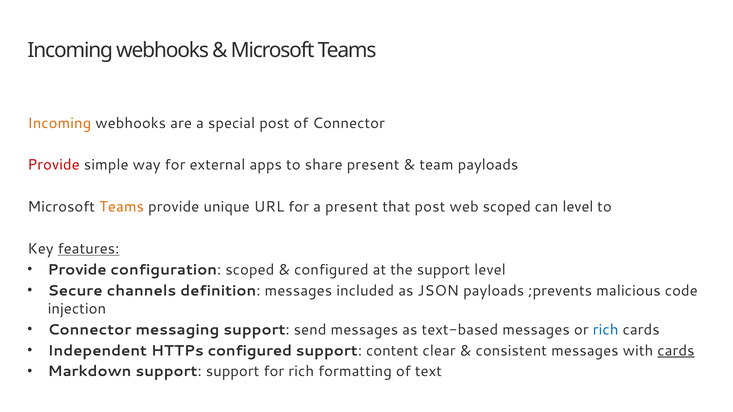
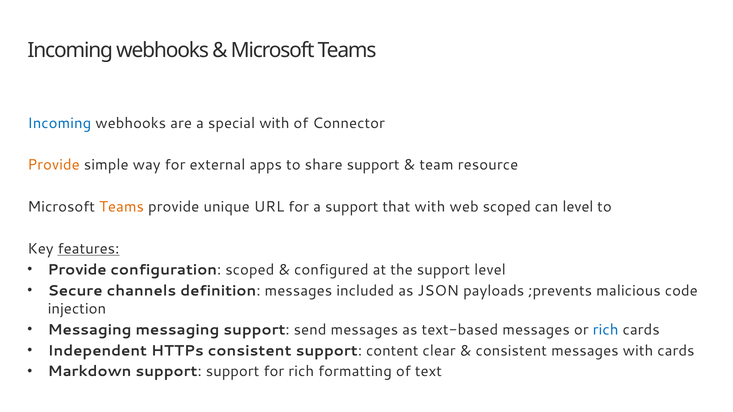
Incoming at (59, 123) colour: orange -> blue
special post: post -> with
Provide at (54, 165) colour: red -> orange
share present: present -> support
team payloads: payloads -> resource
a present: present -> support
that post: post -> with
Connector at (89, 330): Connector -> Messaging
HTTPs configured: configured -> consistent
cards at (676, 351) underline: present -> none
